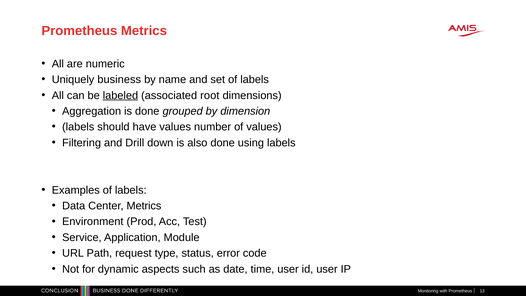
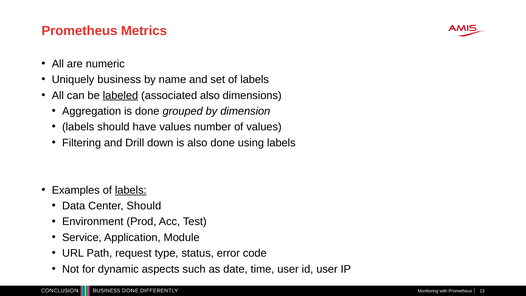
associated root: root -> also
labels at (131, 190) underline: none -> present
Center Metrics: Metrics -> Should
